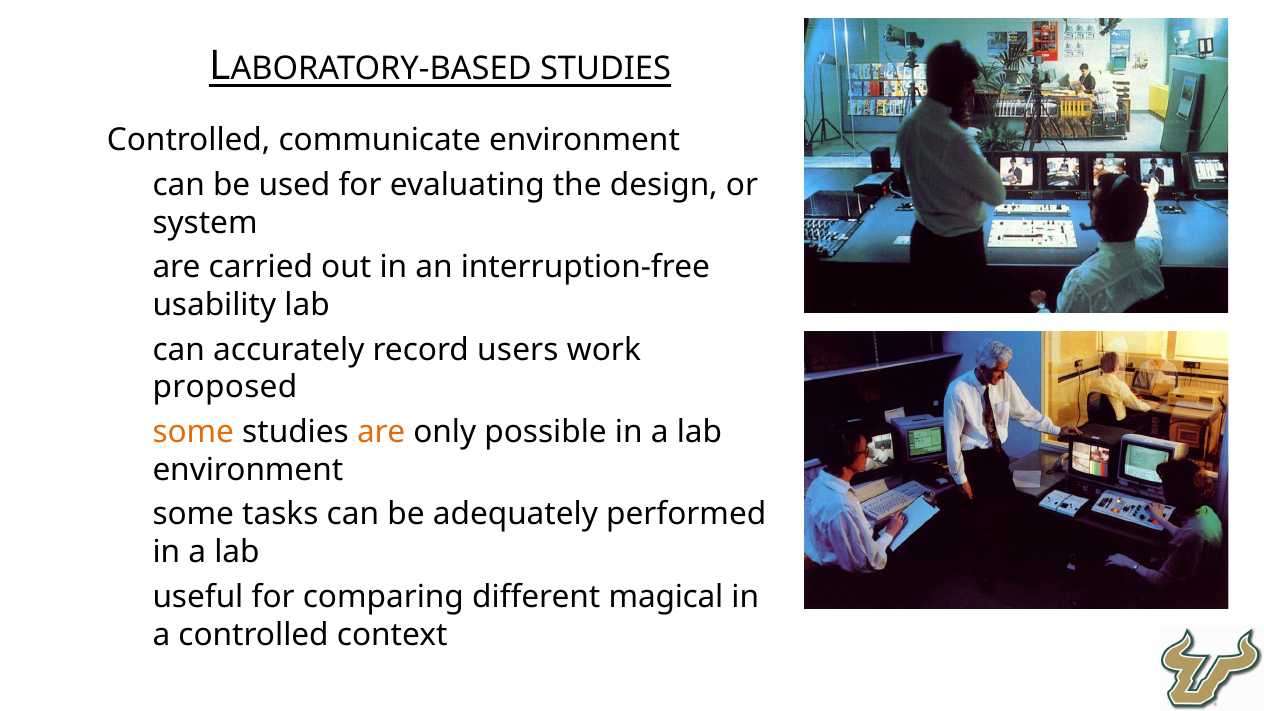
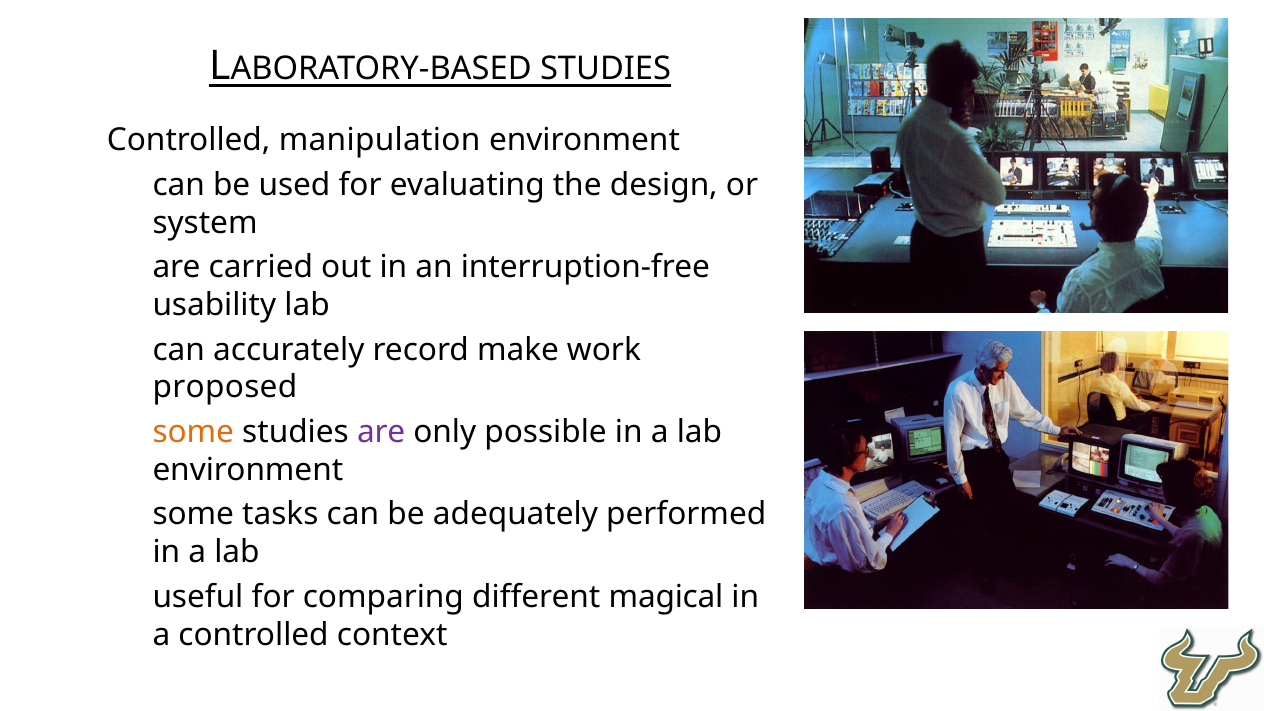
communicate: communicate -> manipulation
users: users -> make
are at (381, 432) colour: orange -> purple
